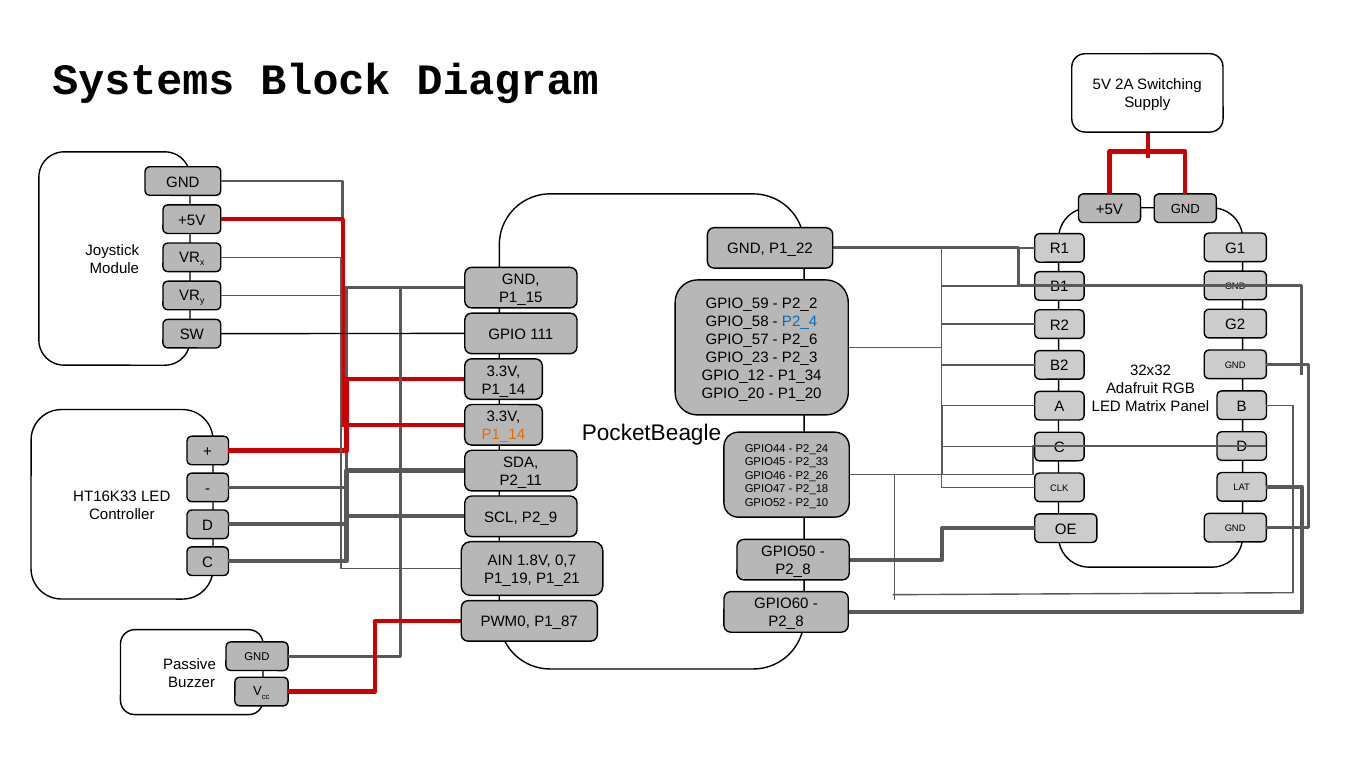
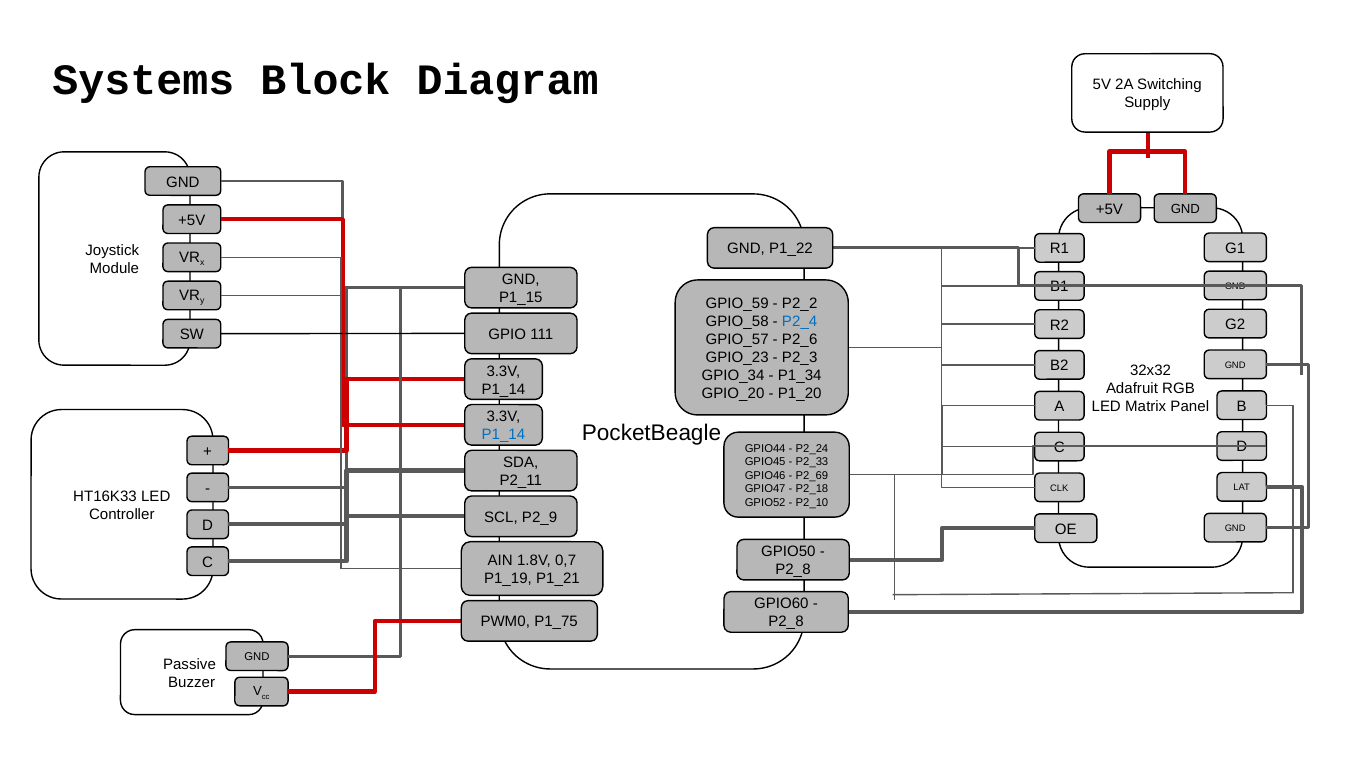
GPIO_12: GPIO_12 -> GPIO_34
P1_14 at (503, 435) colour: orange -> blue
P2_26: P2_26 -> P2_69
P1_87: P1_87 -> P1_75
